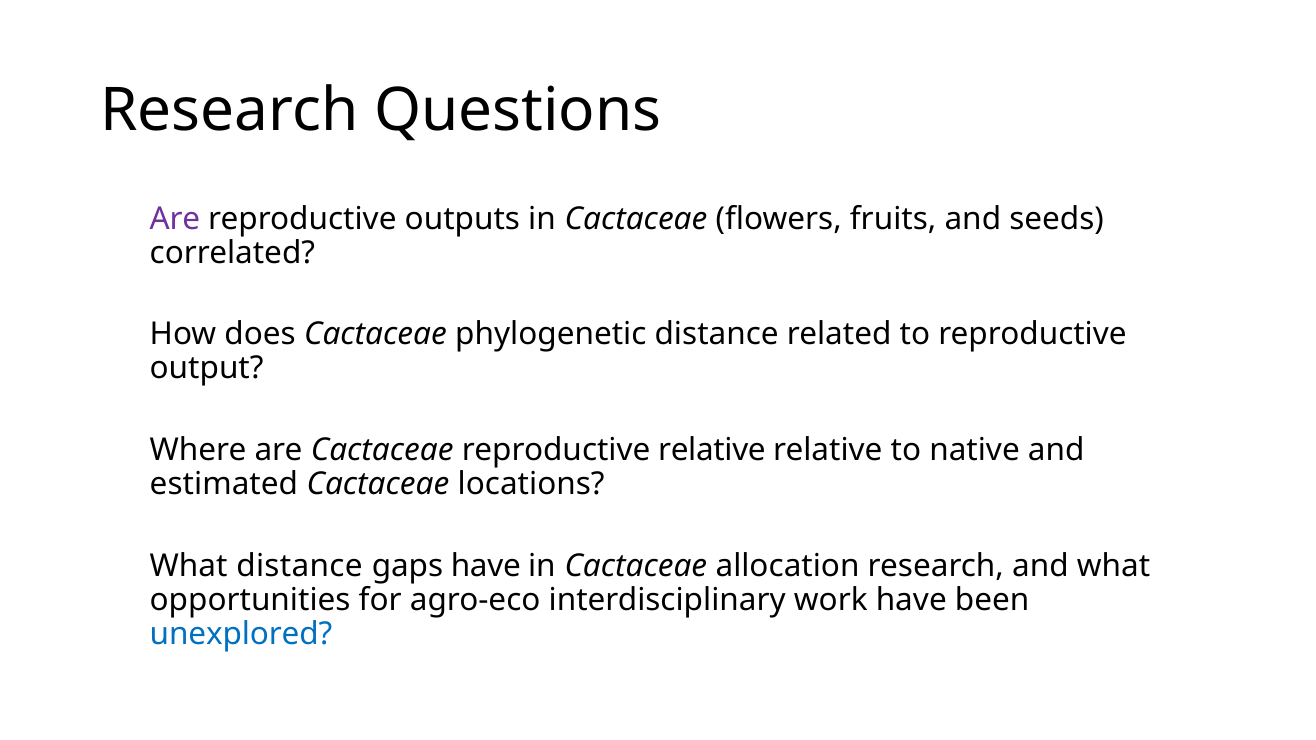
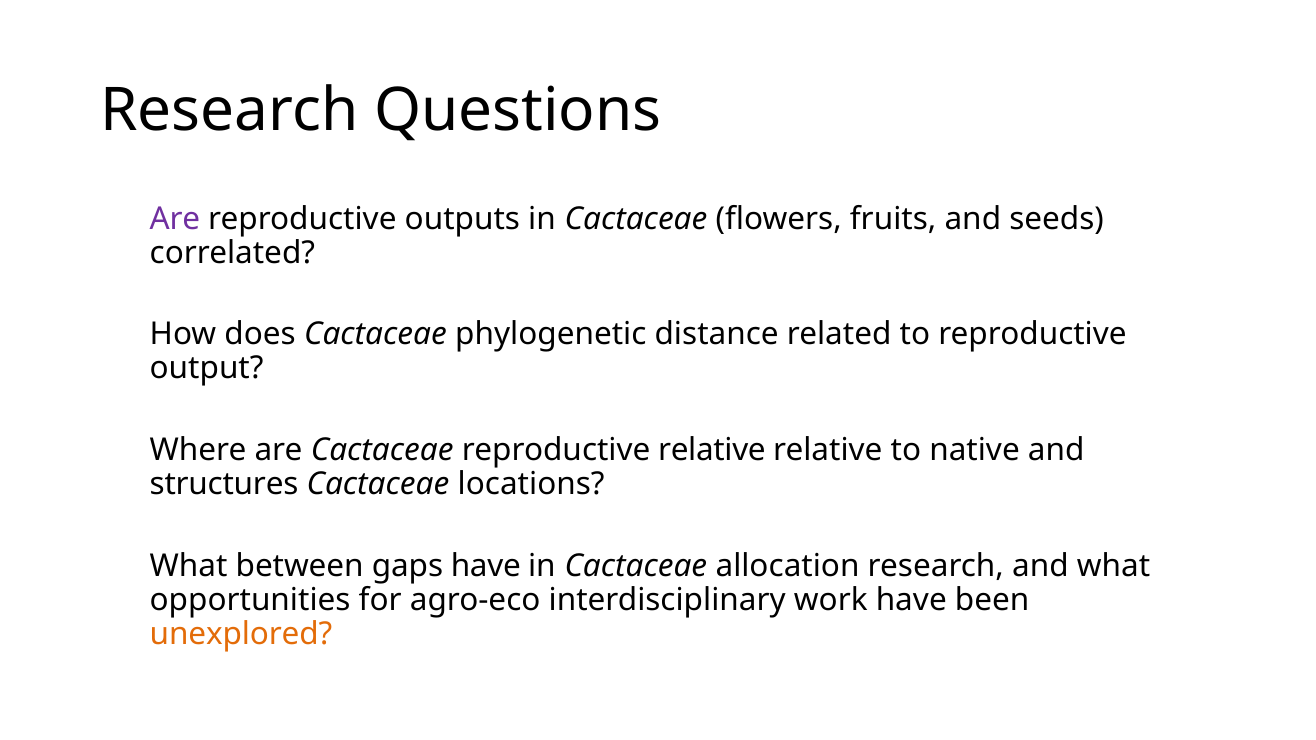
estimated: estimated -> structures
What distance: distance -> between
unexplored colour: blue -> orange
